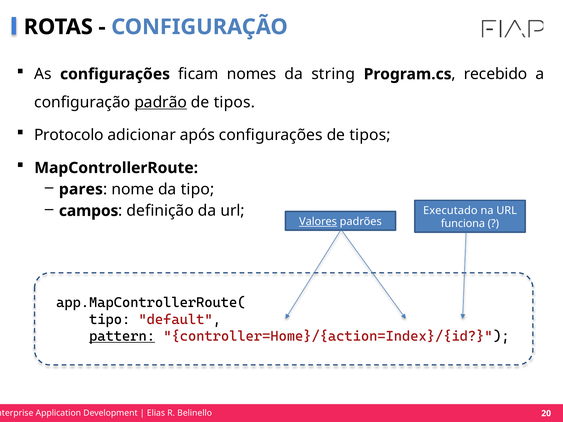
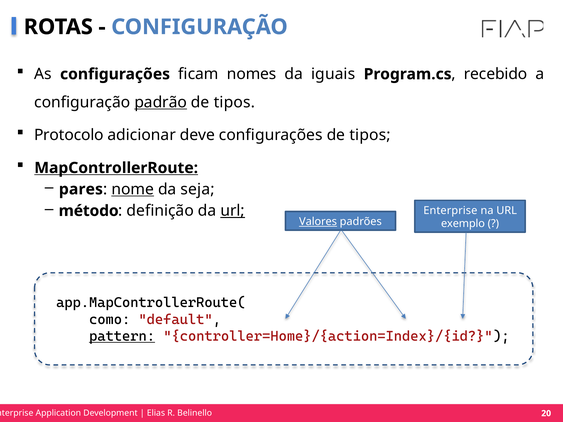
string: string -> iguais
após: após -> deve
MapControllerRoute underline: none -> present
nome underline: none -> present
da tipo: tipo -> seja
campos: campos -> método
url at (233, 211) underline: none -> present
Executado at (450, 211): Executado -> Enterprise
funciona: funciona -> exemplo
tipo at (110, 320): tipo -> como
